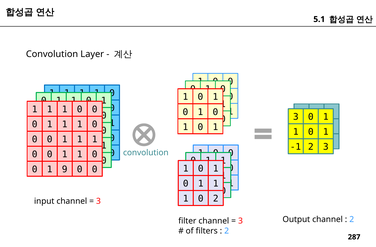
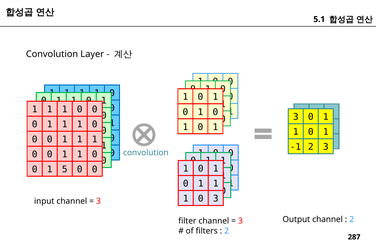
9: 9 -> 5
0 2: 2 -> 3
